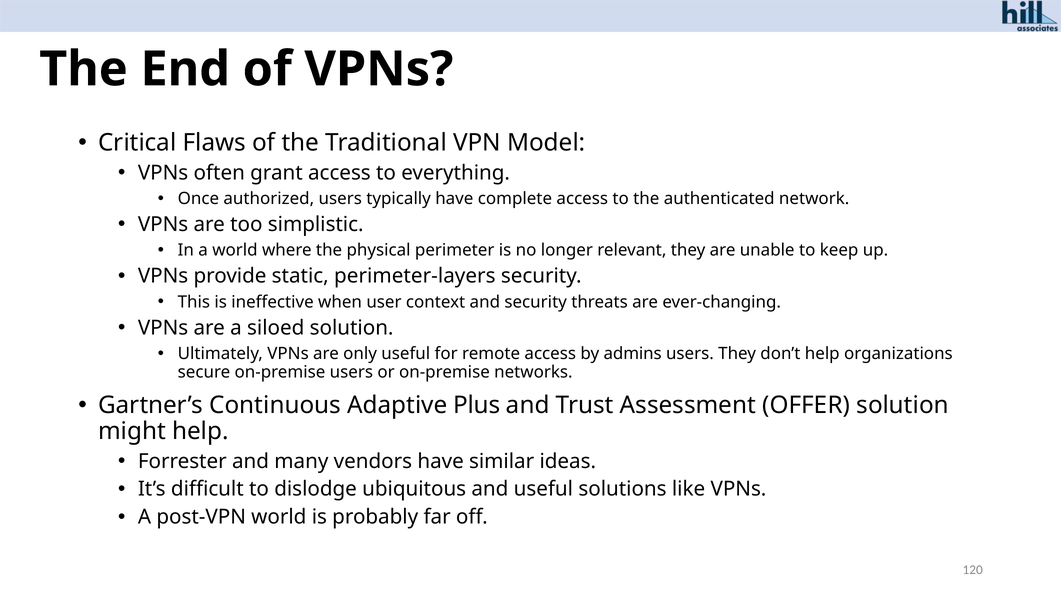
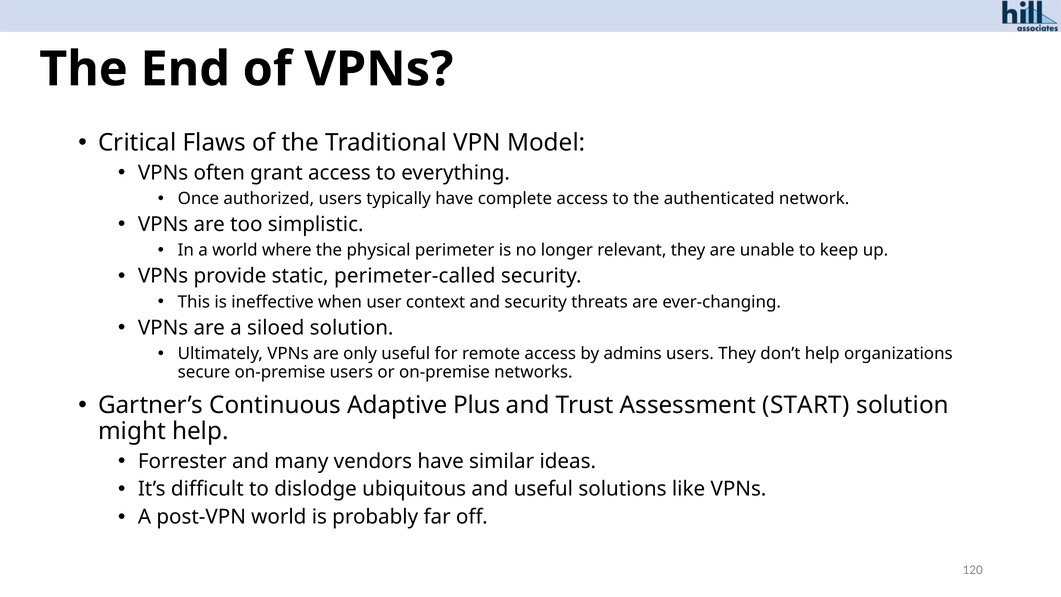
perimeter-layers: perimeter-layers -> perimeter-called
OFFER: OFFER -> START
